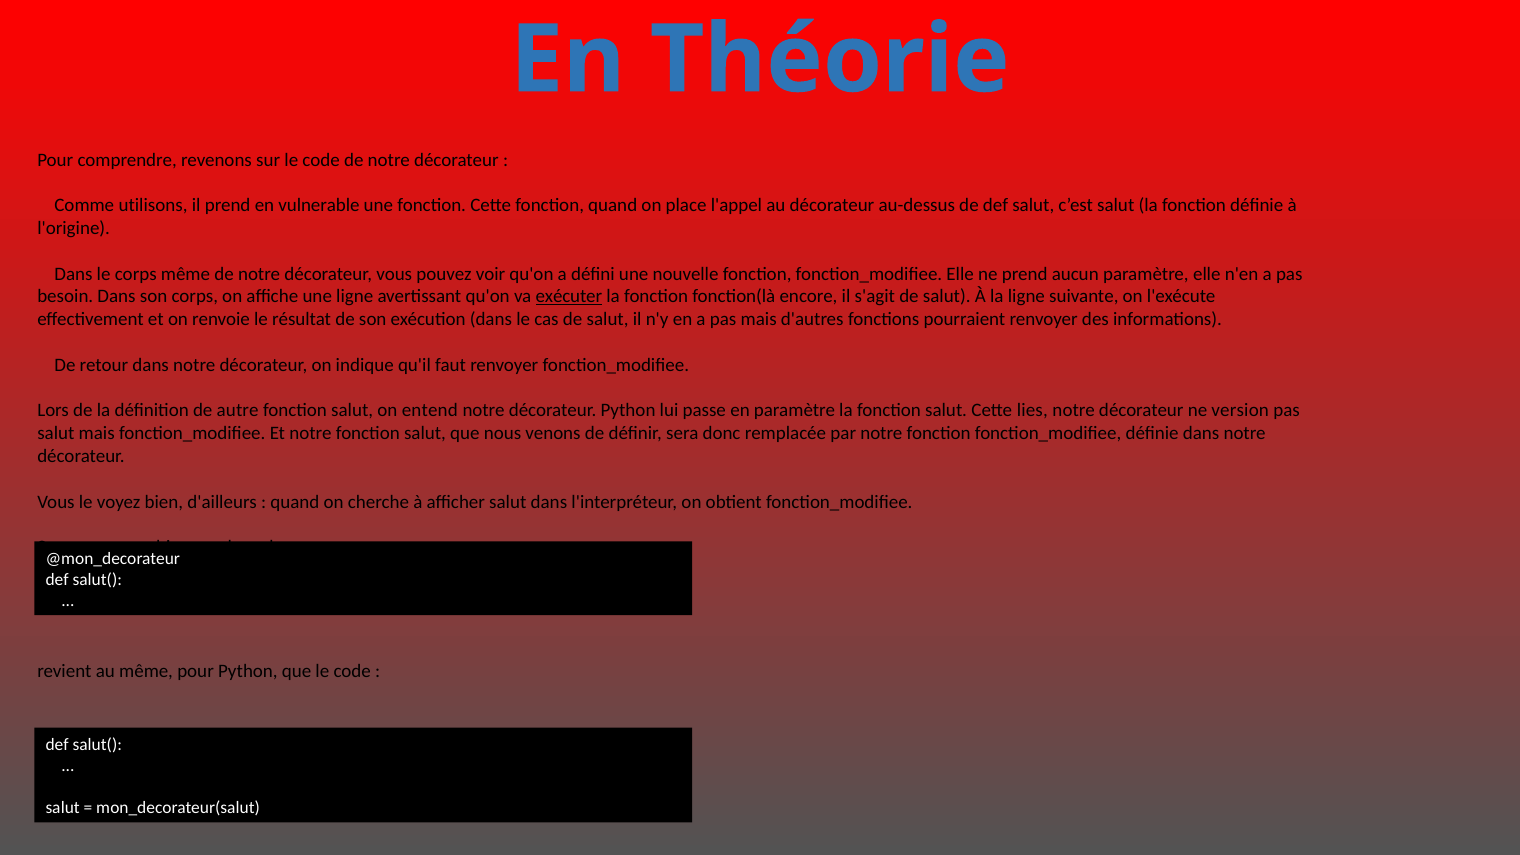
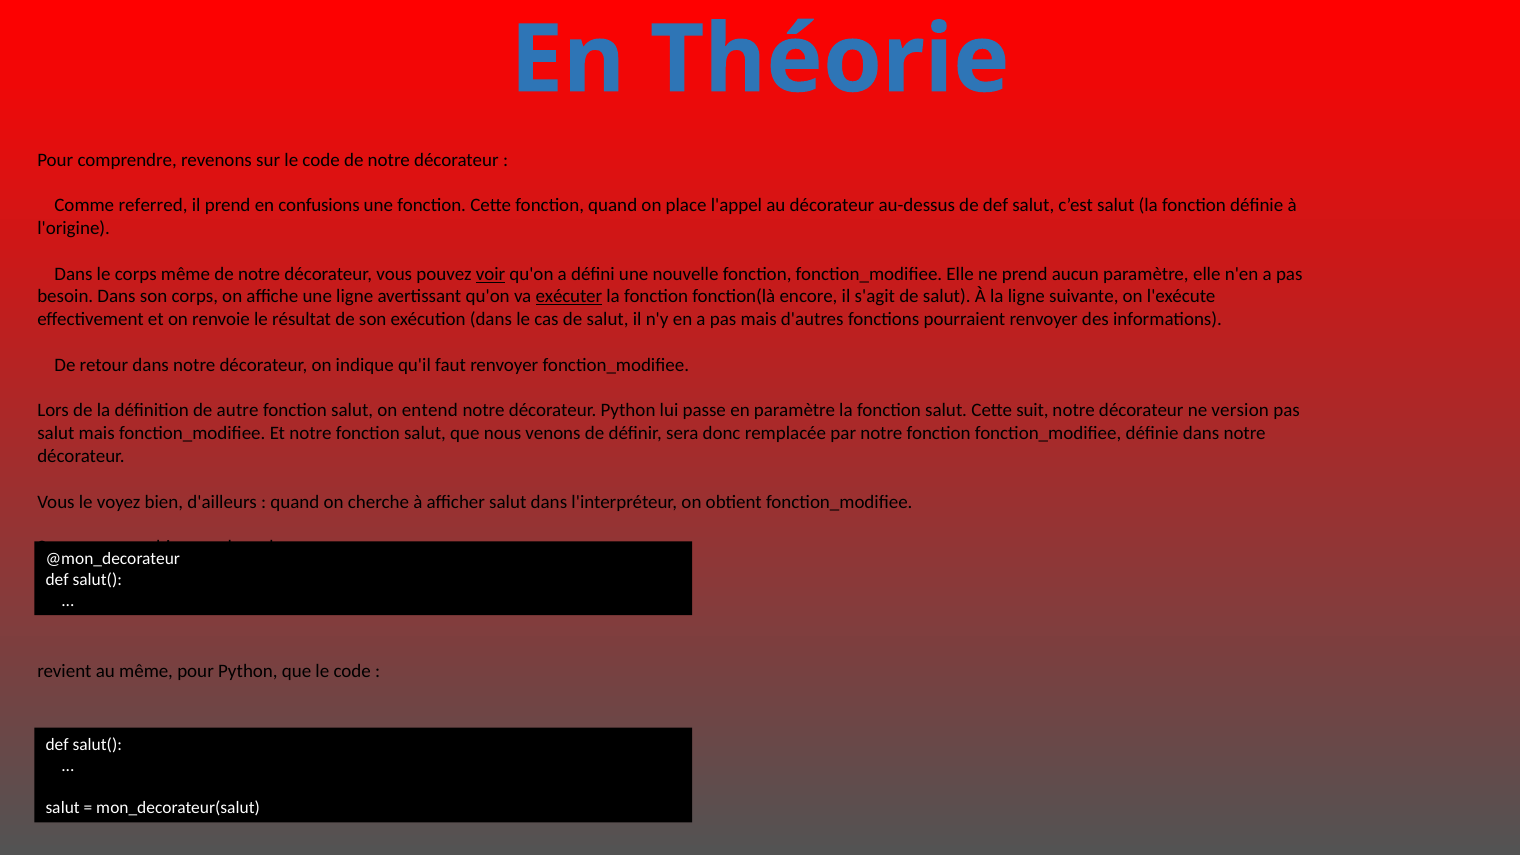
utilisons: utilisons -> referred
vulnerable: vulnerable -> confusions
voir underline: none -> present
lies: lies -> suit
